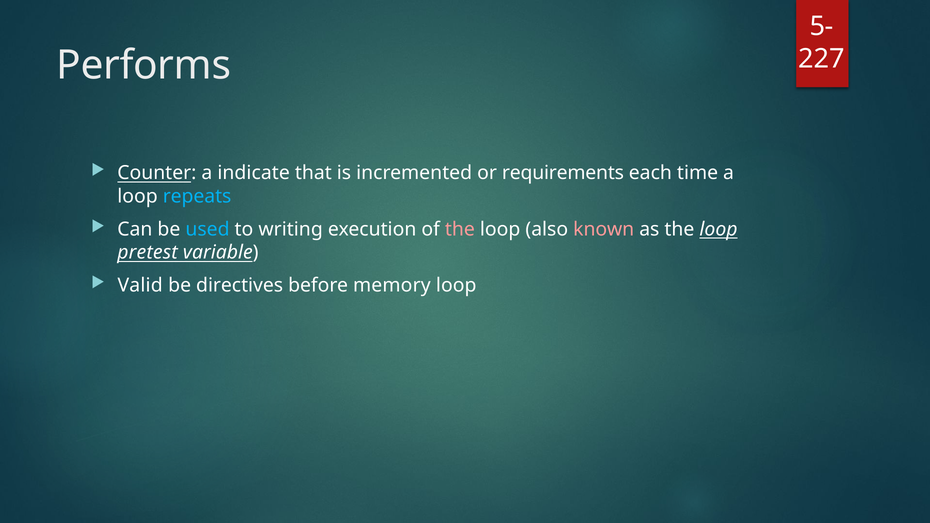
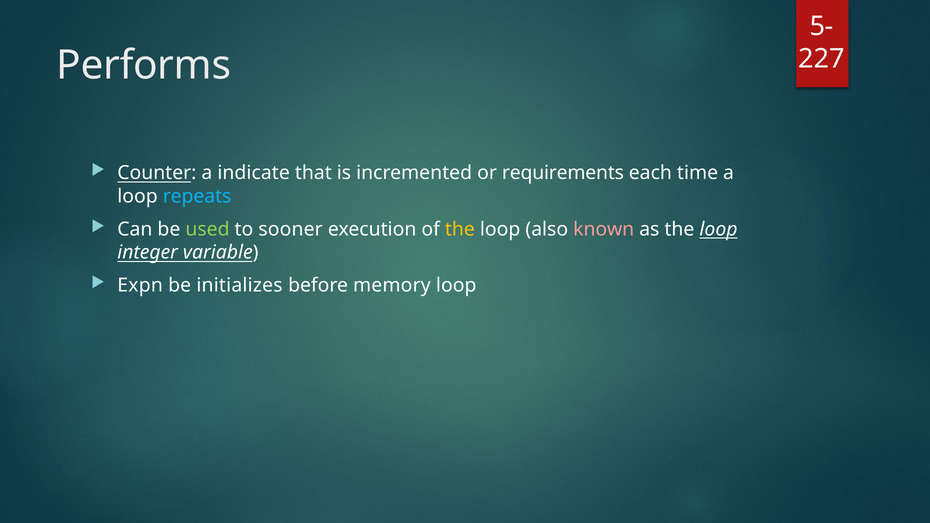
used colour: light blue -> light green
writing: writing -> sooner
the at (460, 229) colour: pink -> yellow
pretest: pretest -> integer
Valid: Valid -> Expn
directives: directives -> initializes
